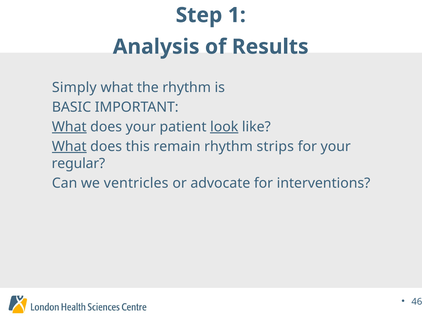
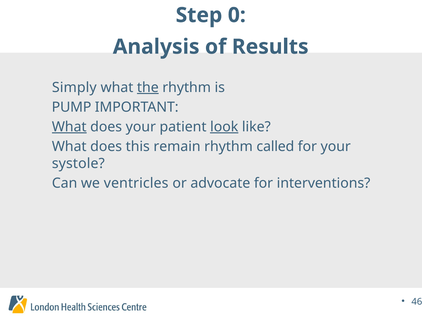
1: 1 -> 0
the underline: none -> present
BASIC: BASIC -> PUMP
What at (69, 147) underline: present -> none
strips: strips -> called
regular: regular -> systole
